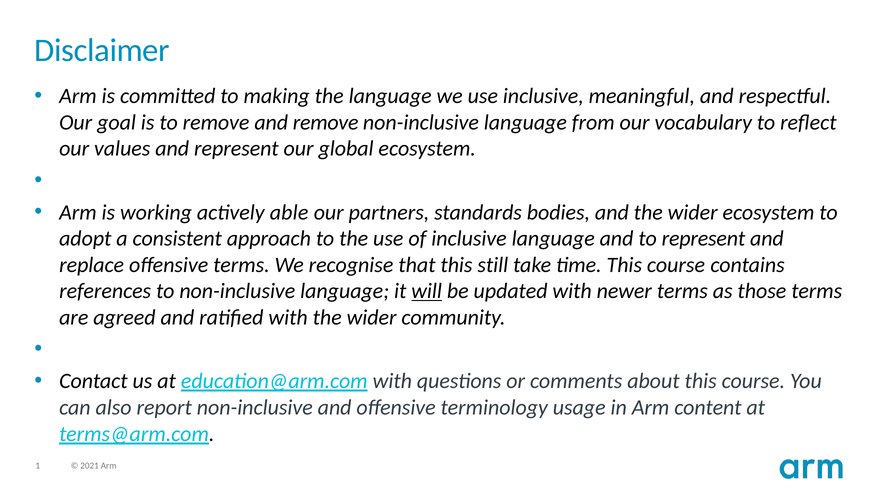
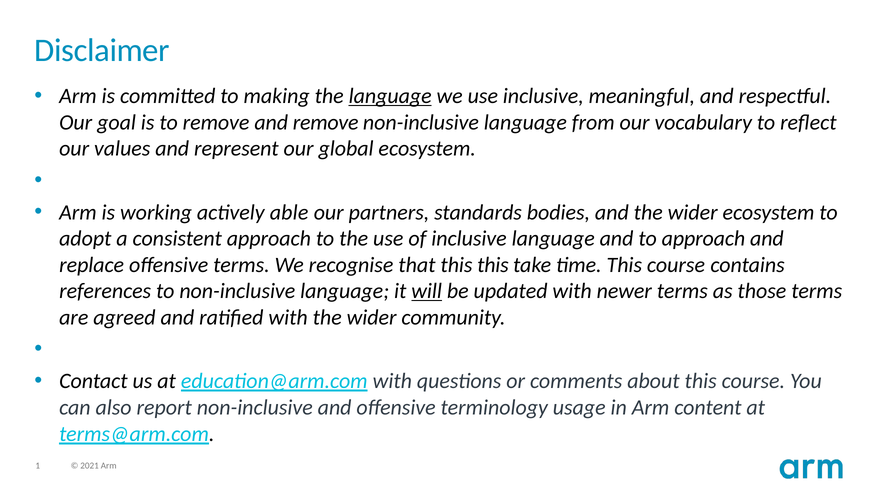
language at (390, 96) underline: none -> present
to represent: represent -> approach
this still: still -> this
